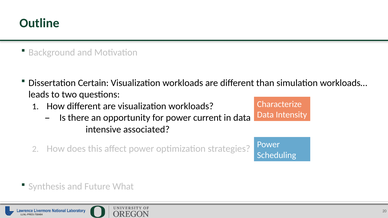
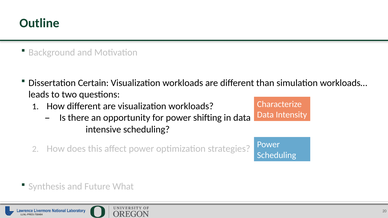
current: current -> shifting
intensive associated: associated -> scheduling
